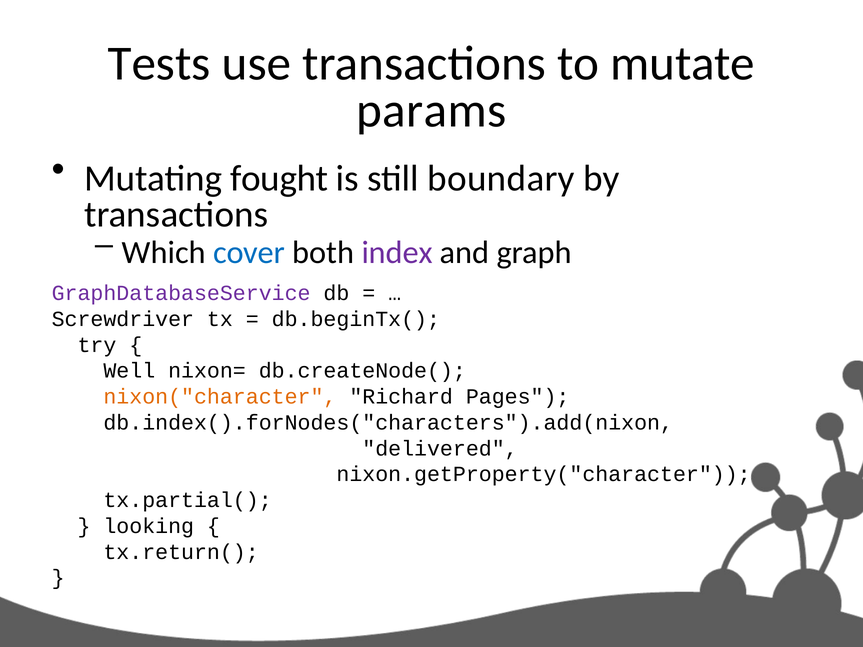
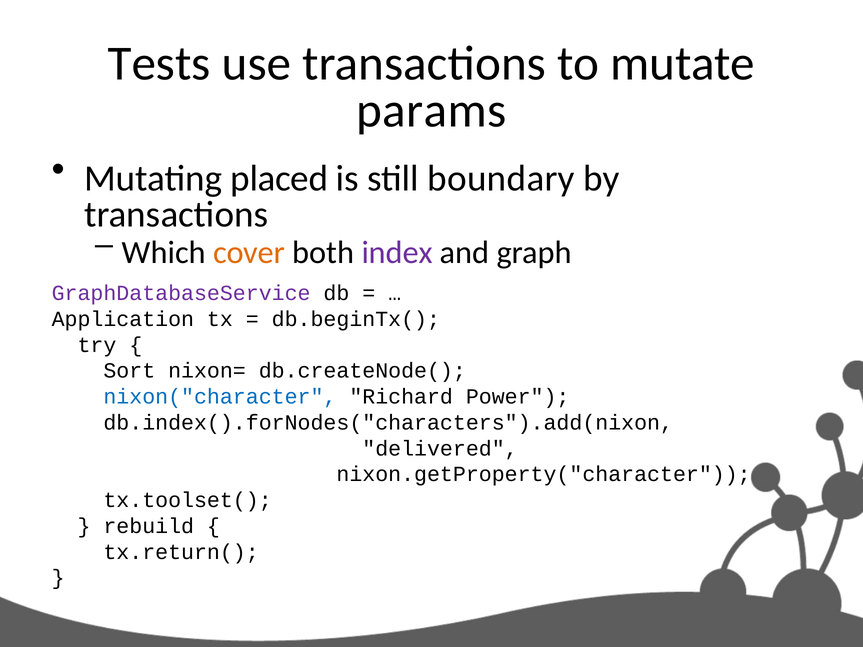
fought: fought -> placed
cover colour: blue -> orange
Screwdriver: Screwdriver -> Application
Well: Well -> Sort
nixon("character colour: orange -> blue
Pages: Pages -> Power
tx.partial(: tx.partial( -> tx.toolset(
looking: looking -> rebuild
